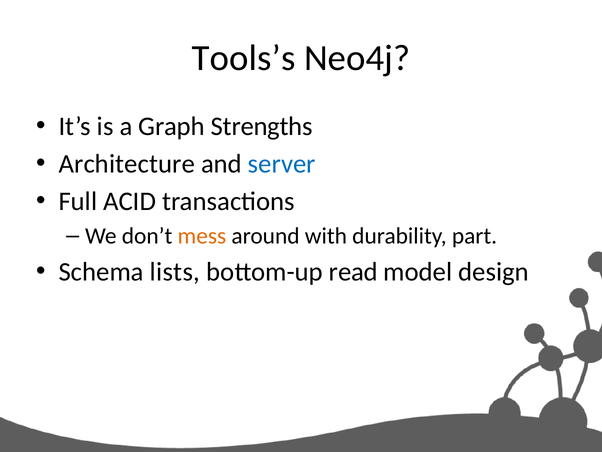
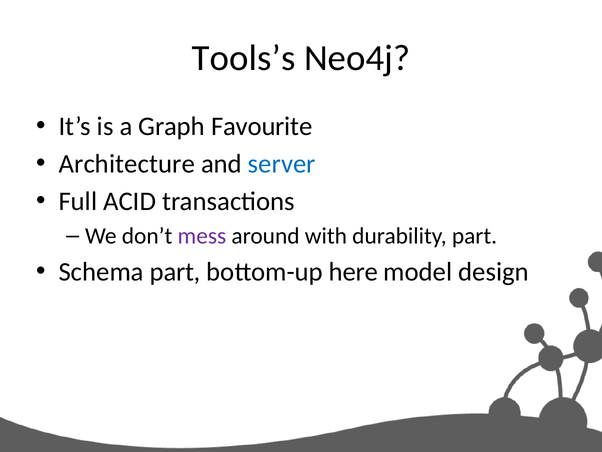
Strengths: Strengths -> Favourite
mess colour: orange -> purple
Schema lists: lists -> part
read: read -> here
